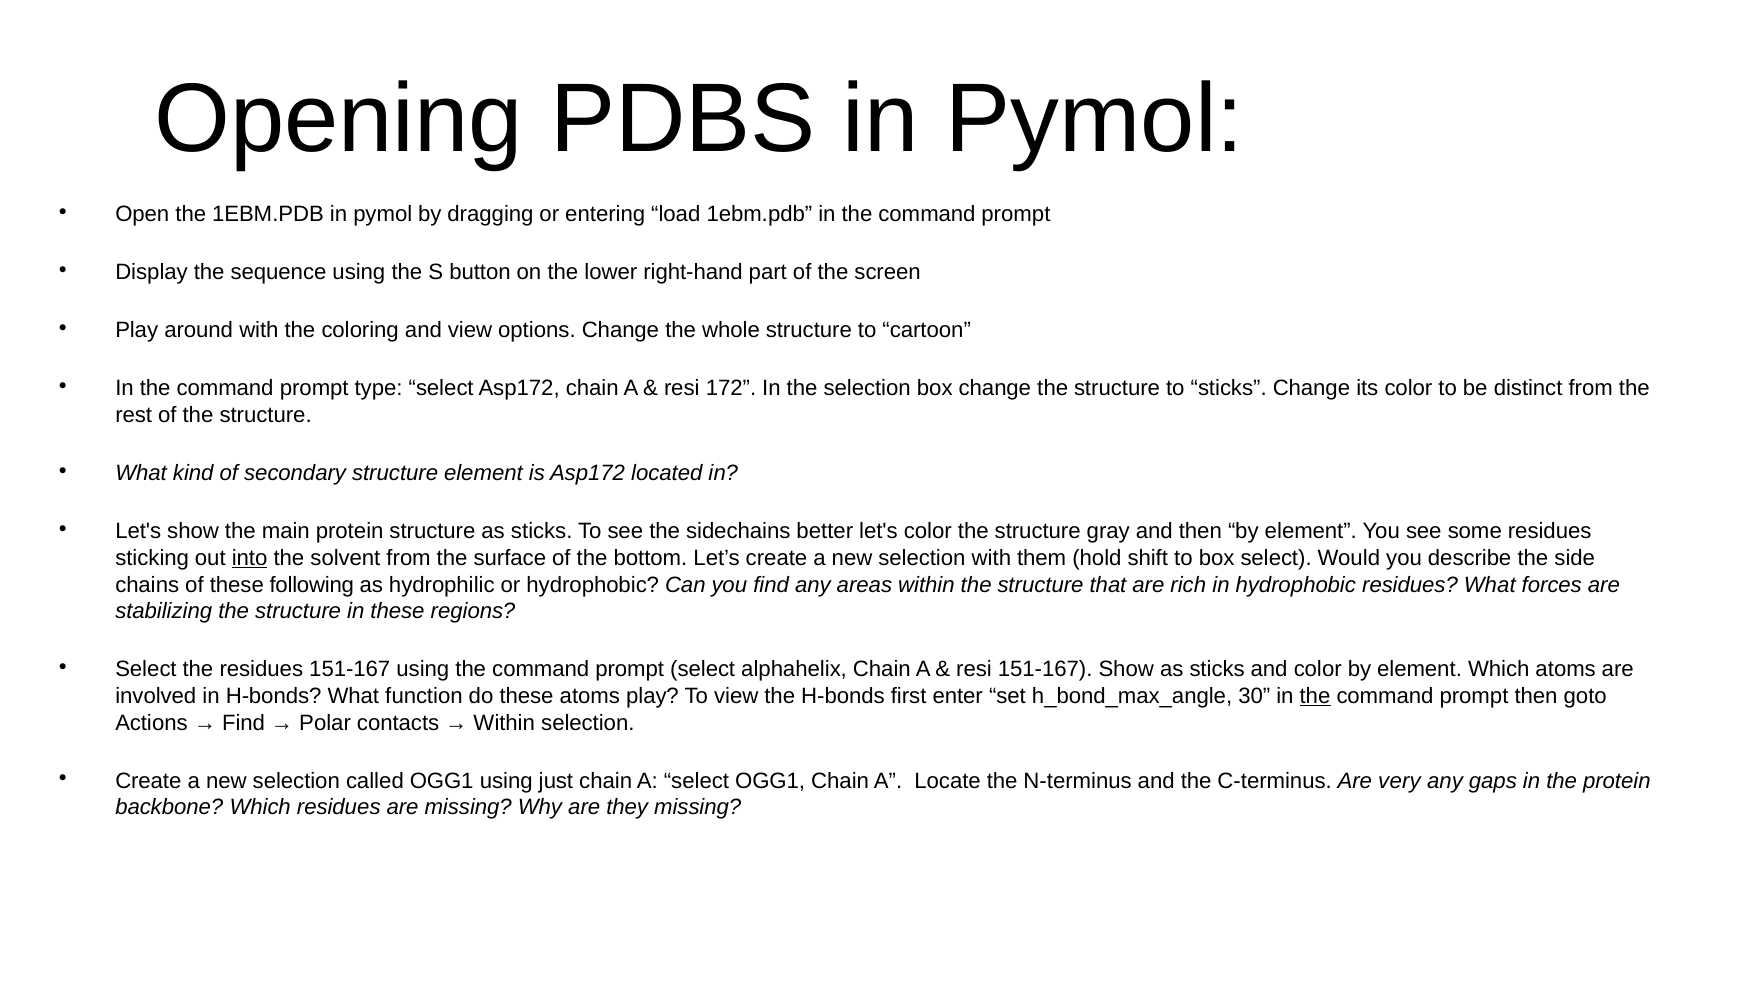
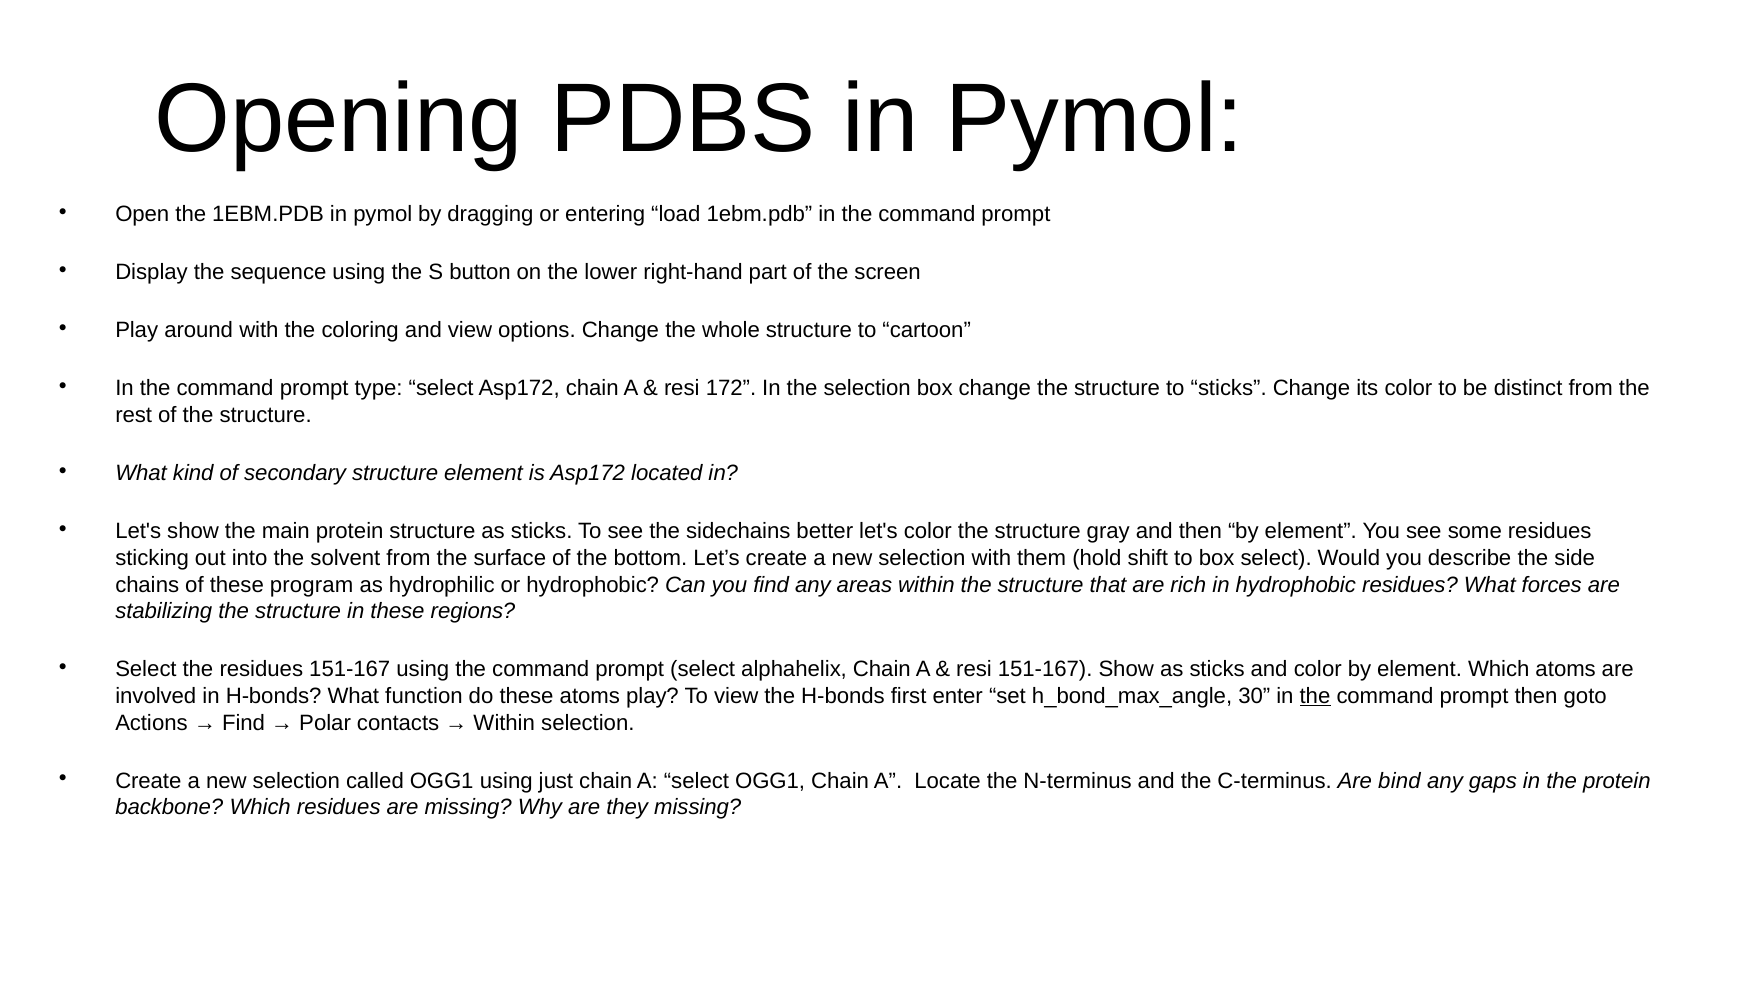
into underline: present -> none
following: following -> program
very: very -> bind
